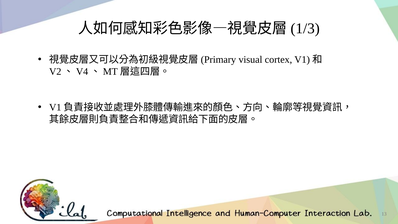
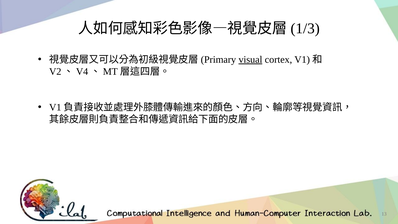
visual underline: none -> present
